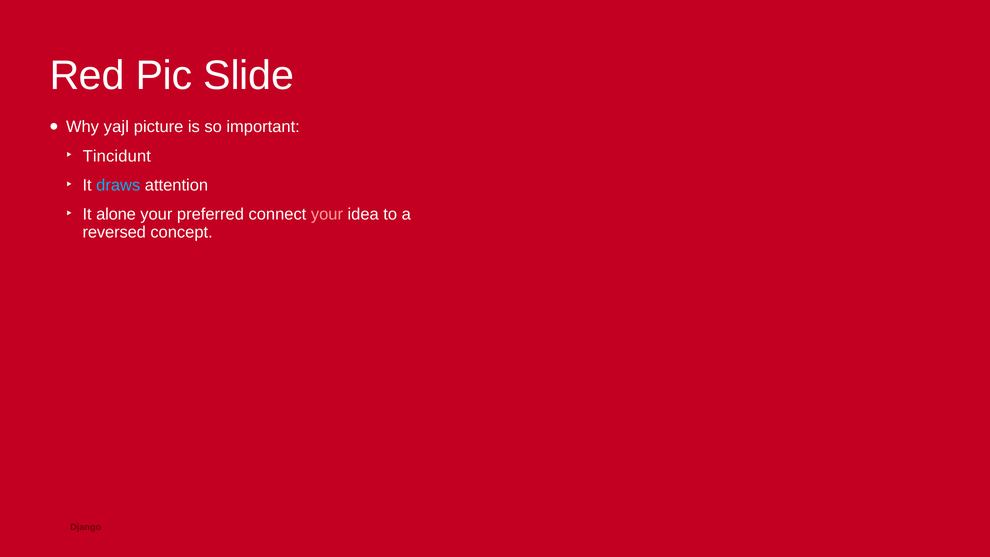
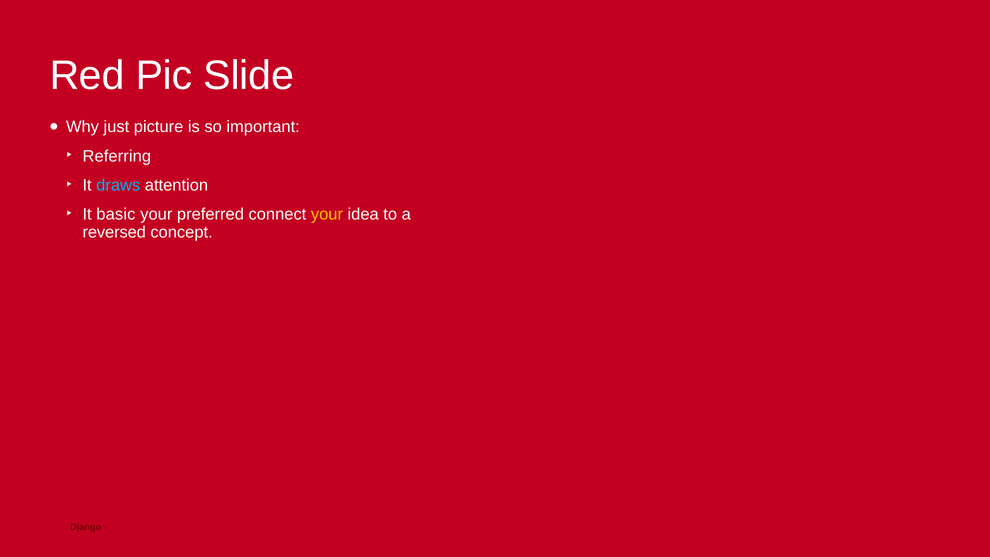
yajl: yajl -> just
Tincidunt: Tincidunt -> Referring
alone: alone -> basic
your at (327, 214) colour: pink -> yellow
